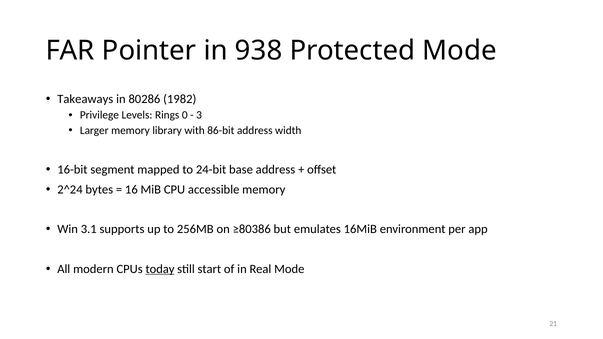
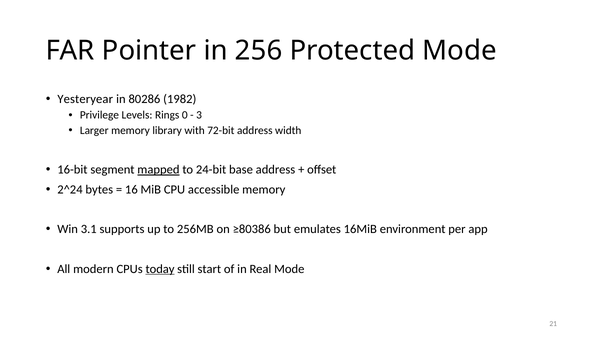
938: 938 -> 256
Takeaways: Takeaways -> Yesteryear
86-bit: 86-bit -> 72-bit
mapped underline: none -> present
